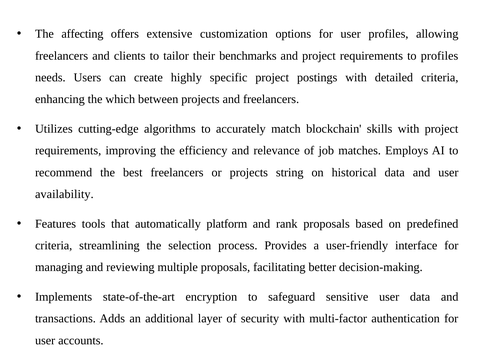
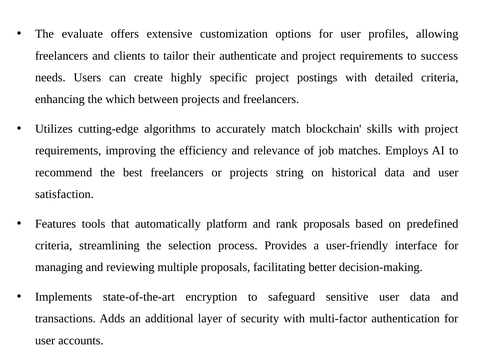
affecting: affecting -> evaluate
benchmarks: benchmarks -> authenticate
to profiles: profiles -> success
availability: availability -> satisfaction
